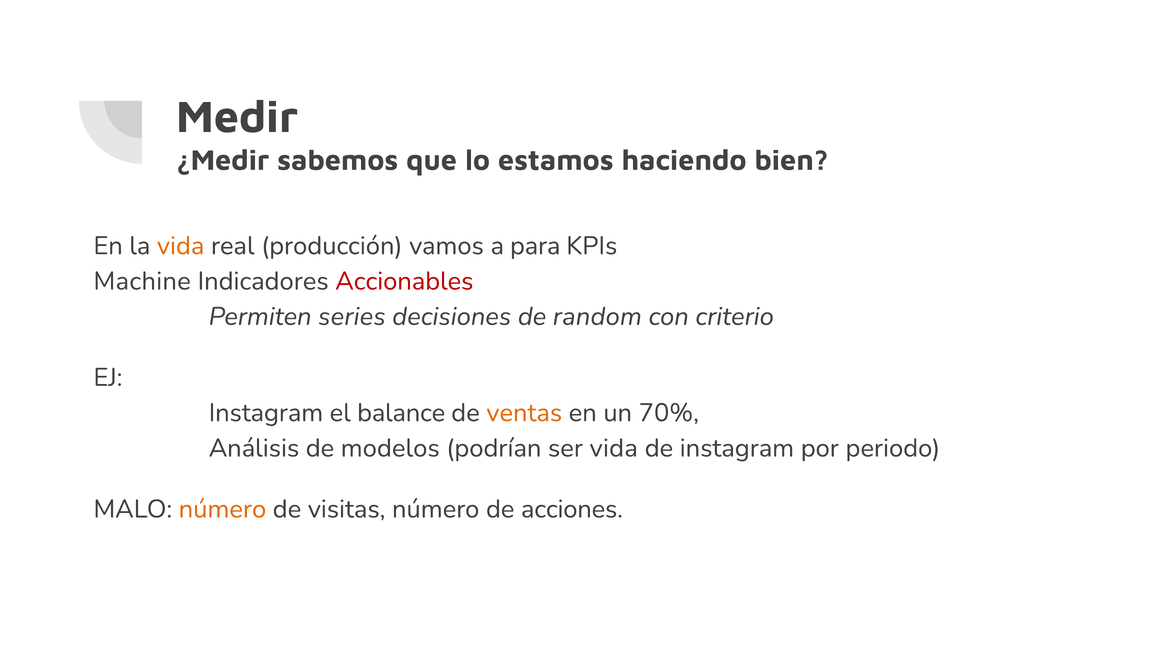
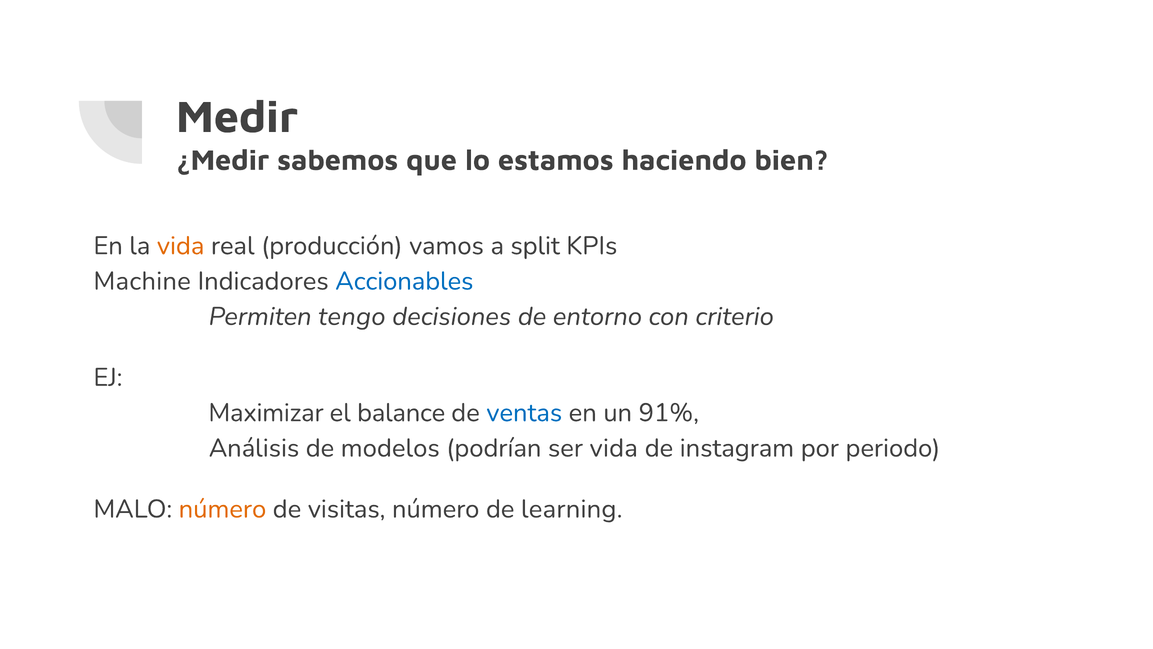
para: para -> split
Accionables colour: red -> blue
series: series -> tengo
random: random -> entorno
Instagram at (266, 412): Instagram -> Maximizar
ventas colour: orange -> blue
70%: 70% -> 91%
acciones: acciones -> learning
